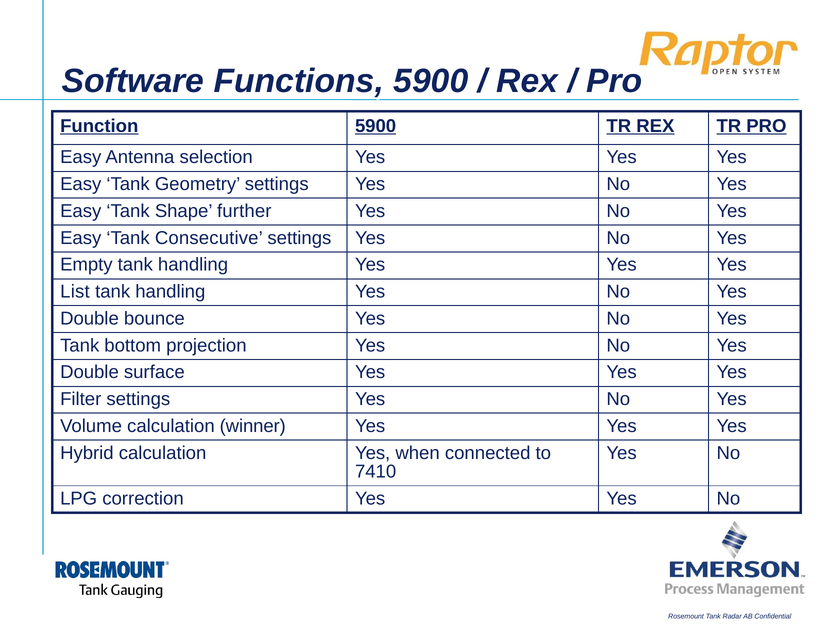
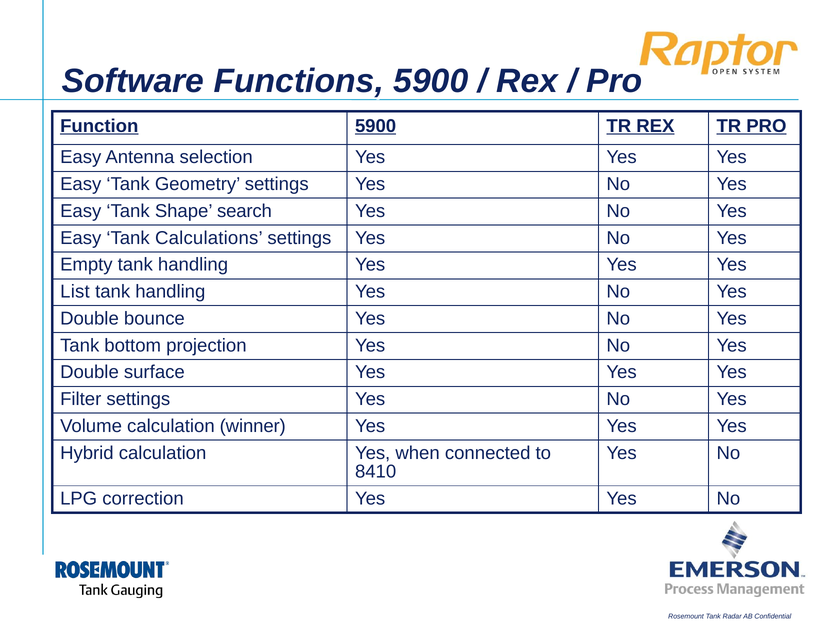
further: further -> search
Consecutive: Consecutive -> Calculations
7410: 7410 -> 8410
